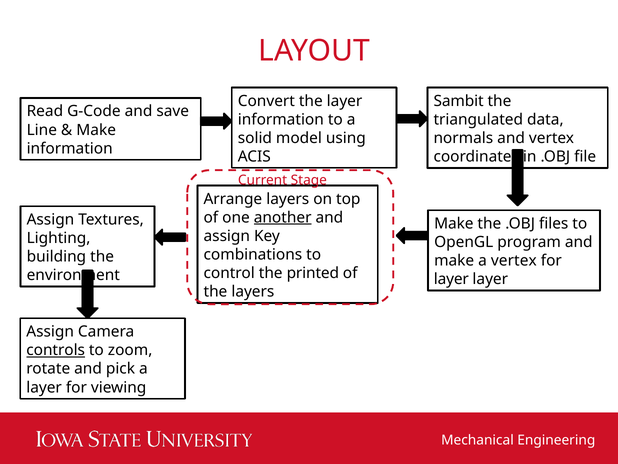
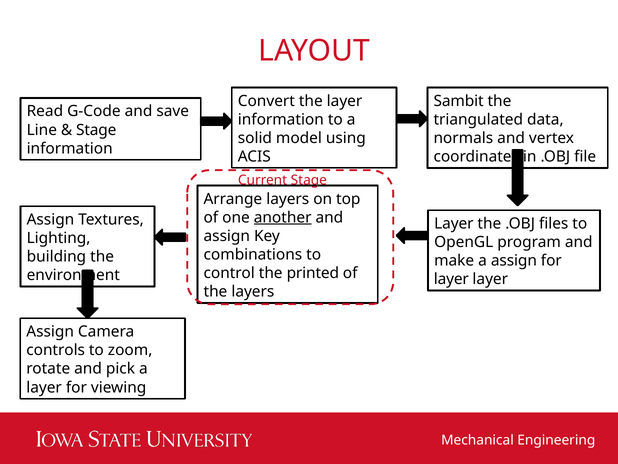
Make at (96, 130): Make -> Stage
Make at (454, 223): Make -> Layer
a vertex: vertex -> assign
controls underline: present -> none
